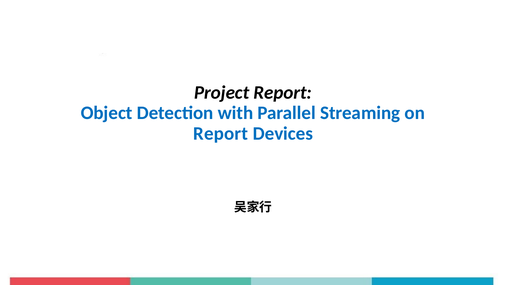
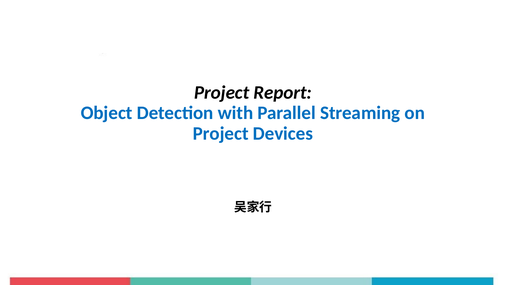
Report at (221, 133): Report -> Project
